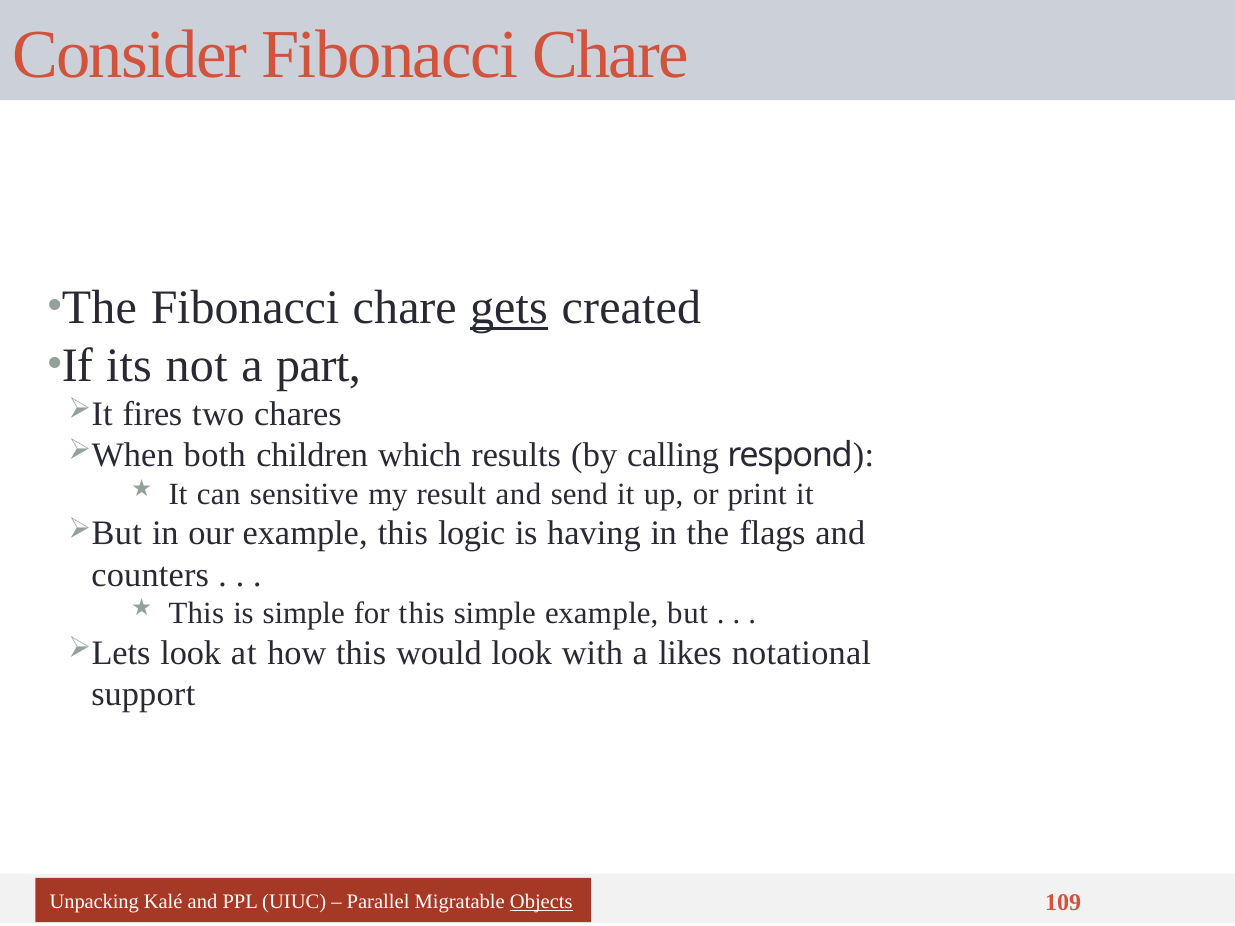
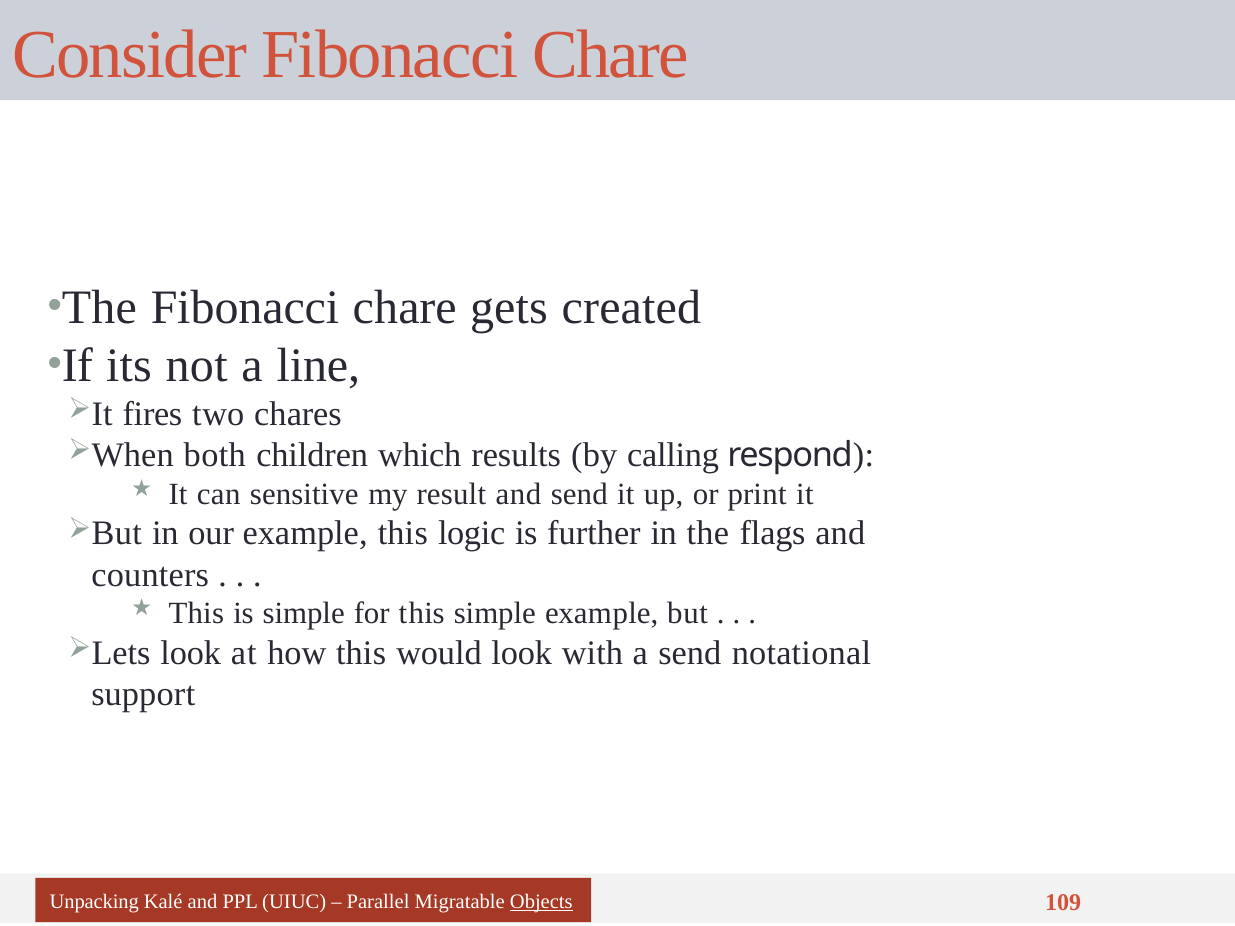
gets underline: present -> none
part: part -> line
having: having -> further
a likes: likes -> send
